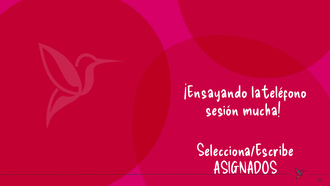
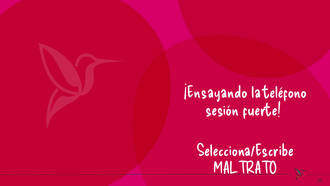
mucha: mucha -> fuerte
ASIGNADOS: ASIGNADOS -> MALTRATO
